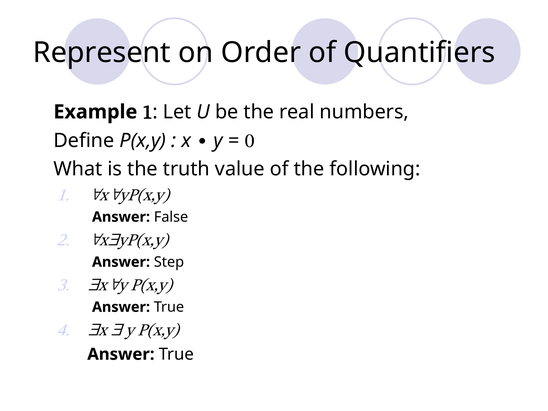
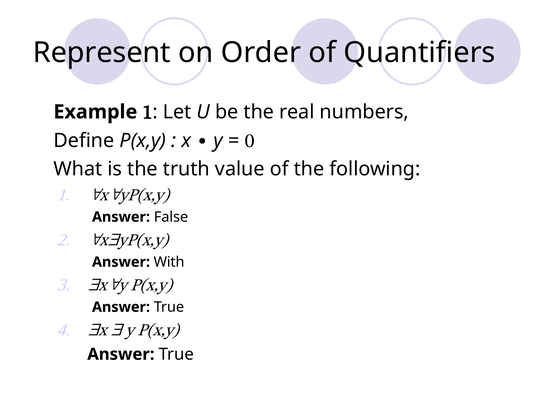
Step: Step -> With
